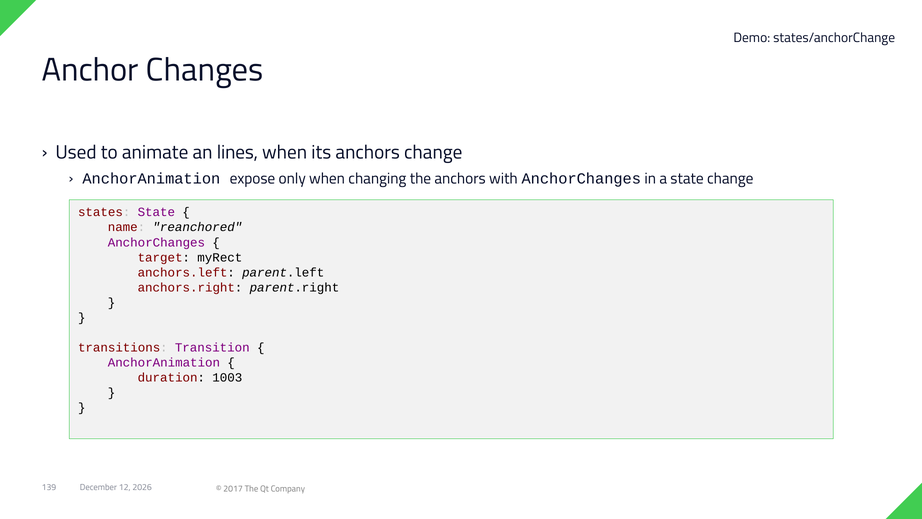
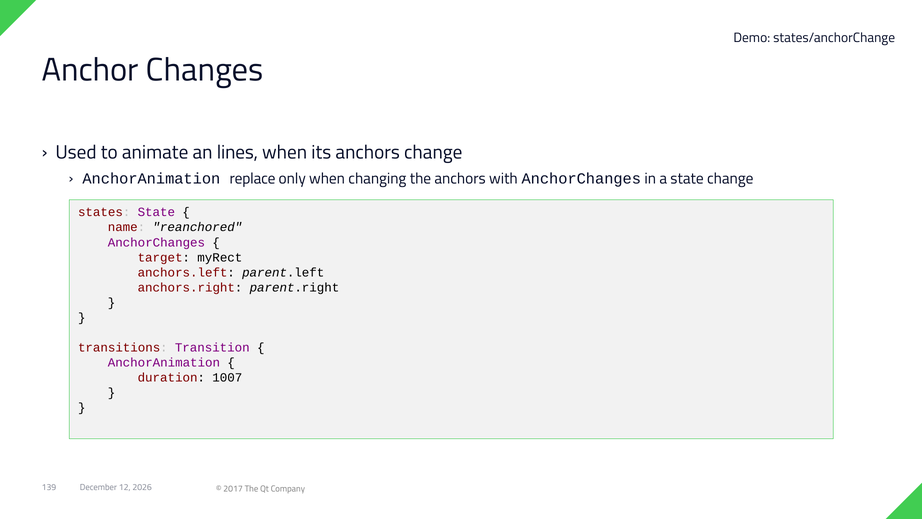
expose: expose -> replace
1003: 1003 -> 1007
